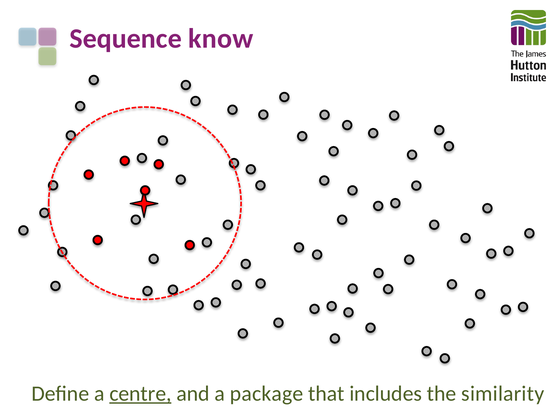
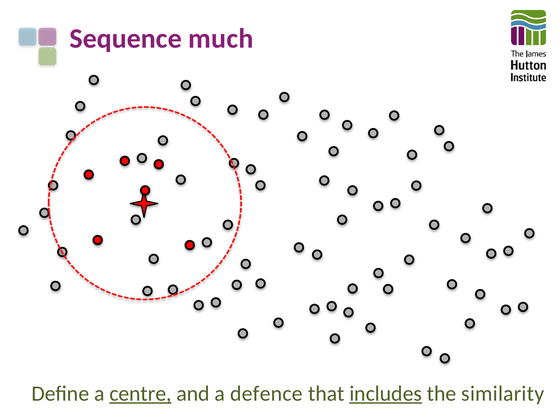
know: know -> much
package: package -> defence
includes underline: none -> present
